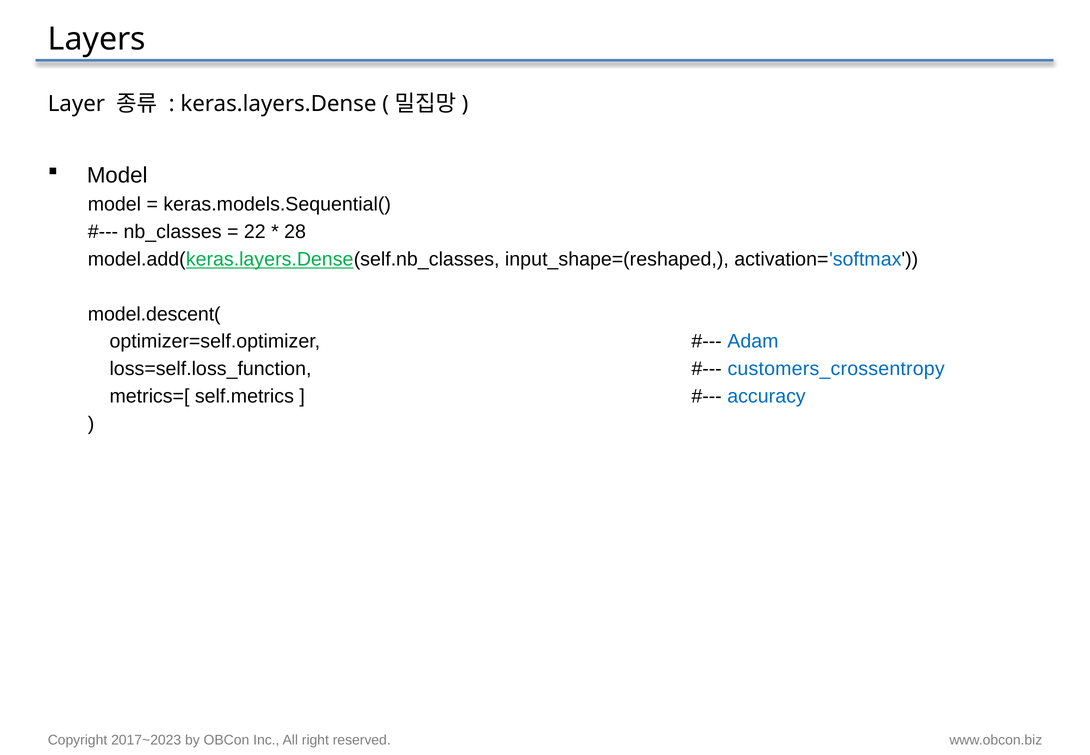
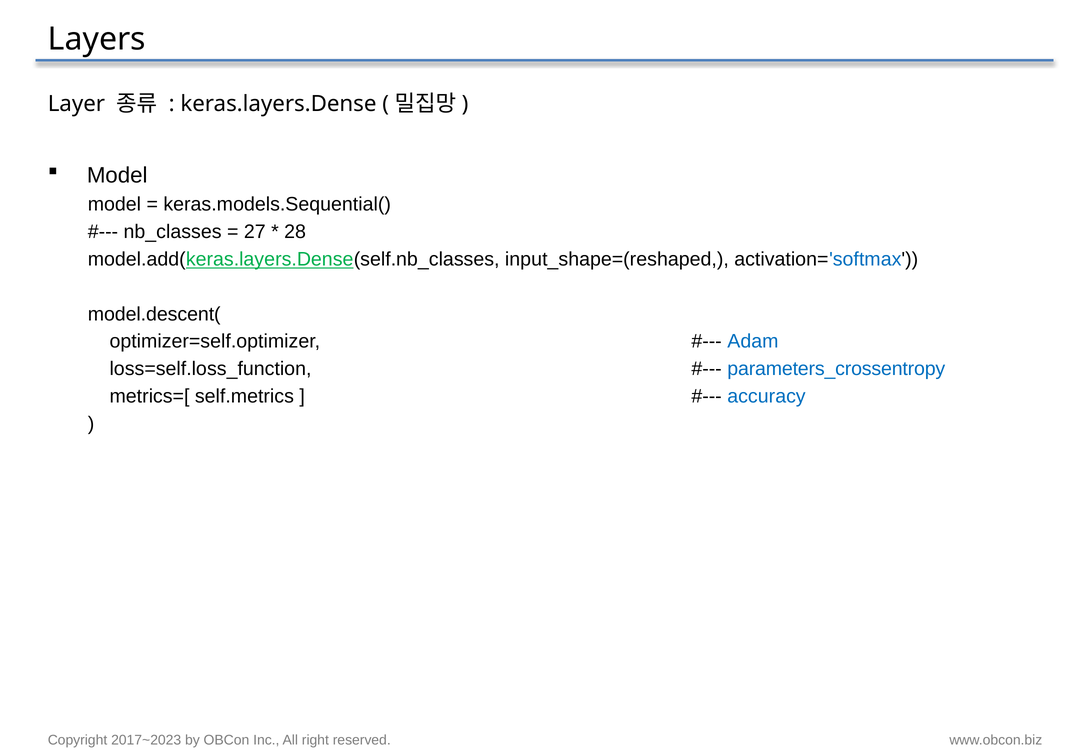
22: 22 -> 27
customers_crossentropy: customers_crossentropy -> parameters_crossentropy
